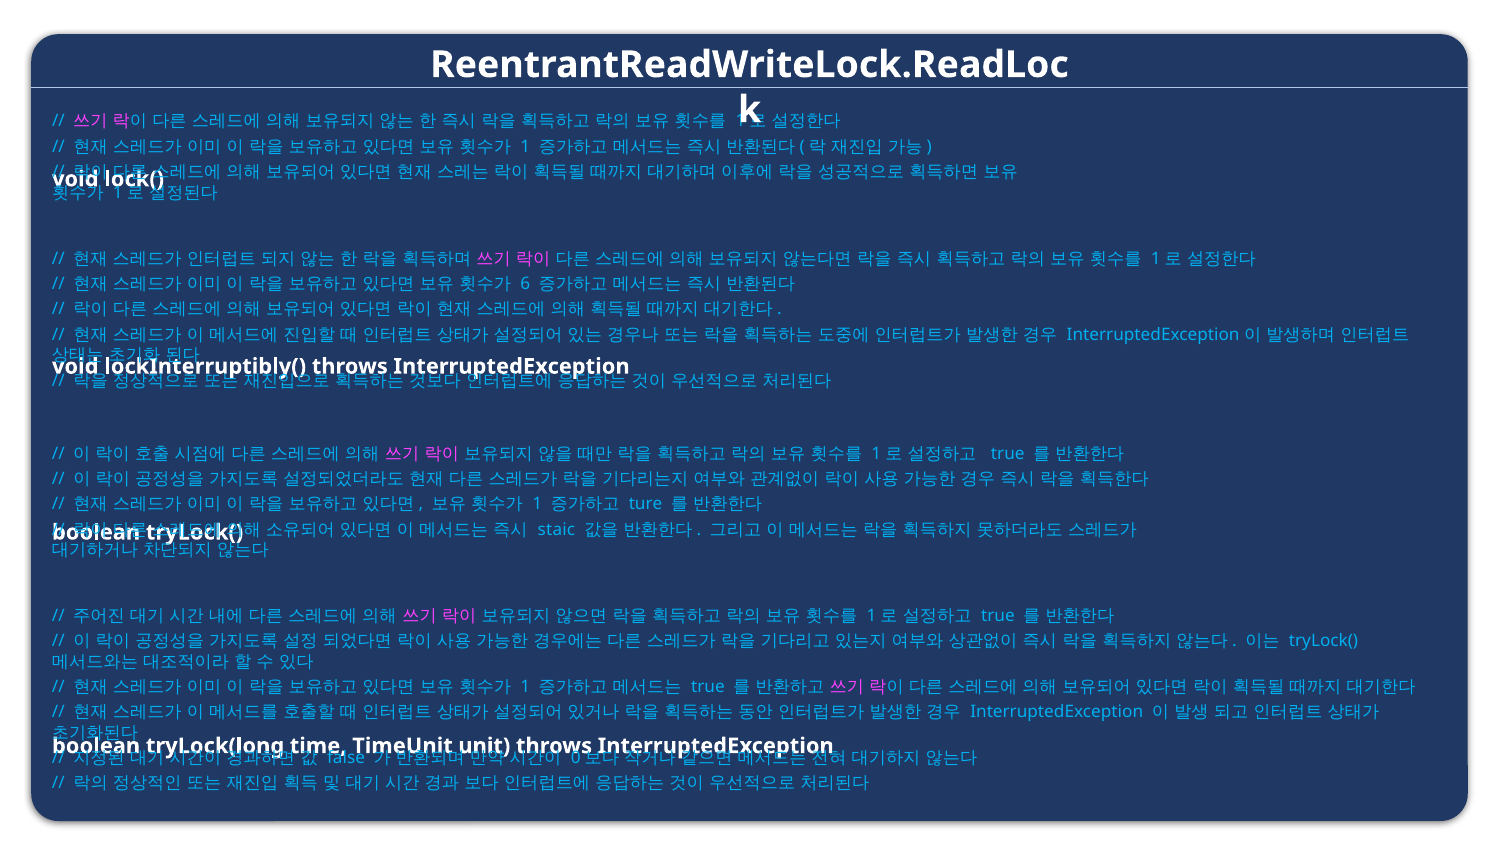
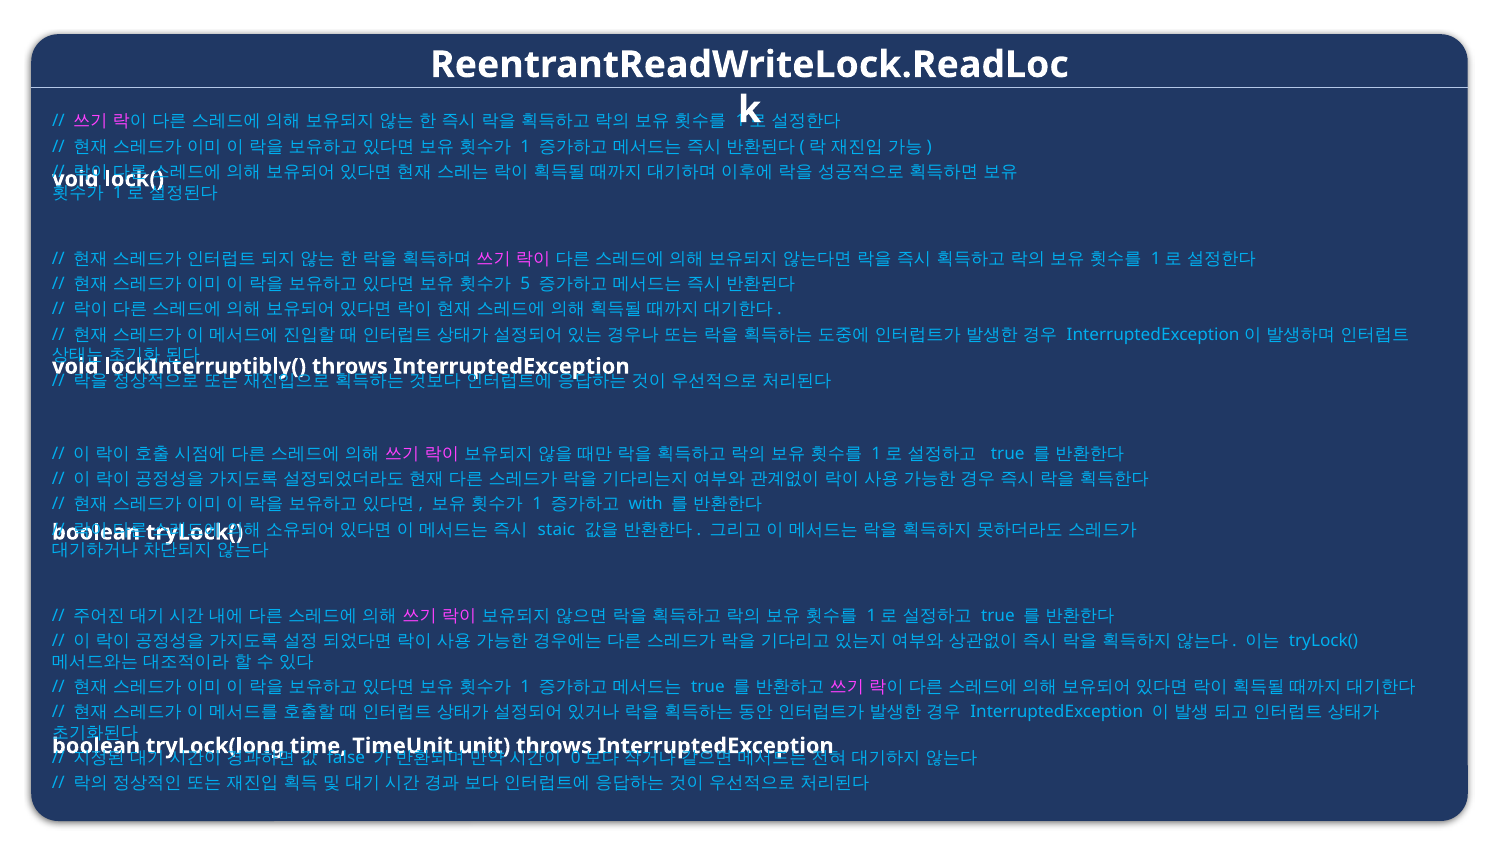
6: 6 -> 5
ture: ture -> with
